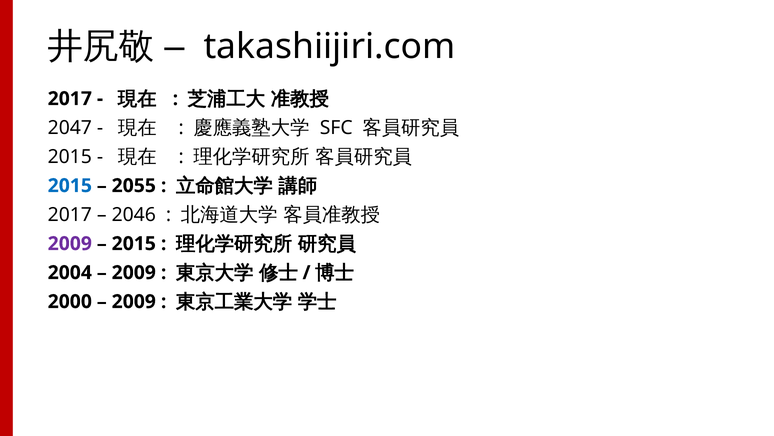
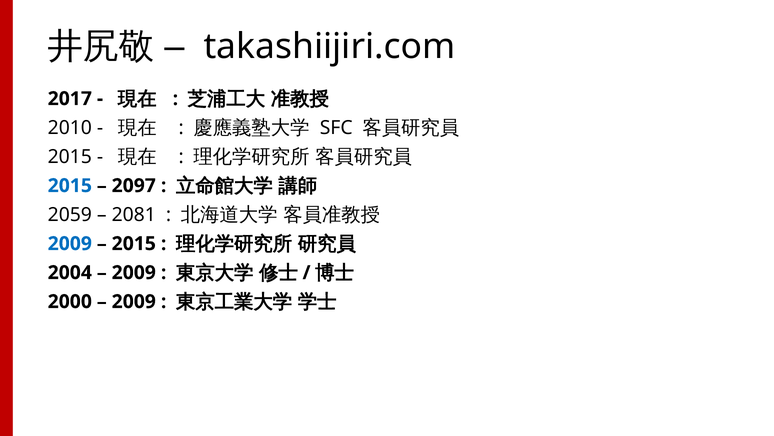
2047: 2047 -> 2010
2055: 2055 -> 2097
2017 at (70, 214): 2017 -> 2059
2046: 2046 -> 2081
2009 at (70, 243) colour: purple -> blue
